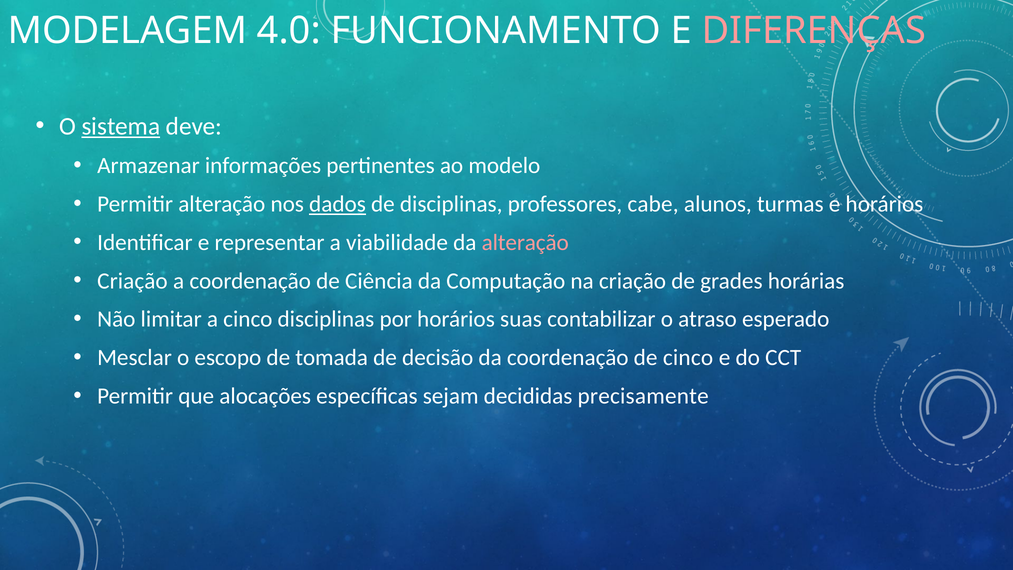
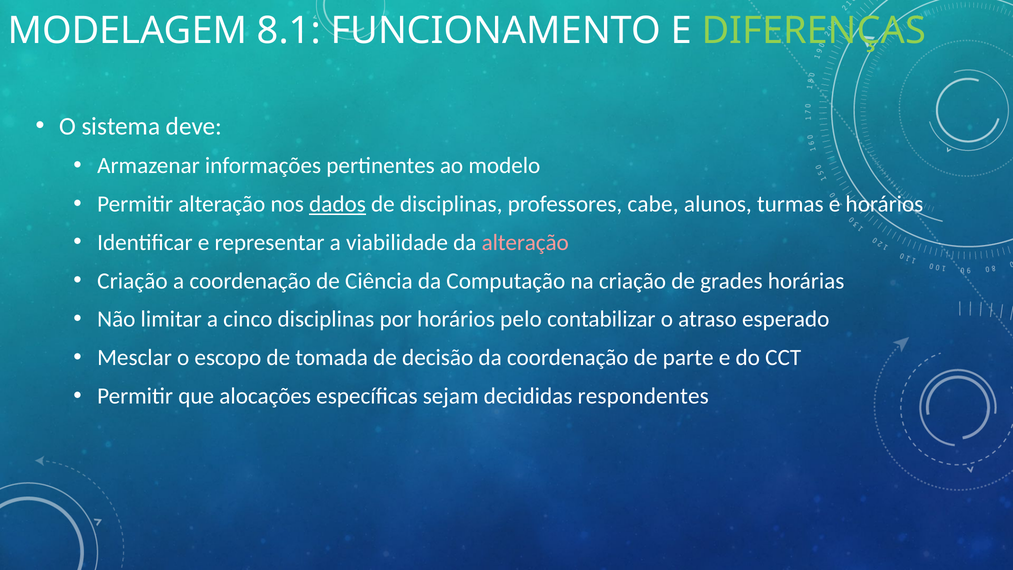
4.0: 4.0 -> 8.1
DIFERENÇAS colour: pink -> light green
sistema underline: present -> none
suas: suas -> pelo
de cinco: cinco -> parte
precisamente: precisamente -> respondentes
